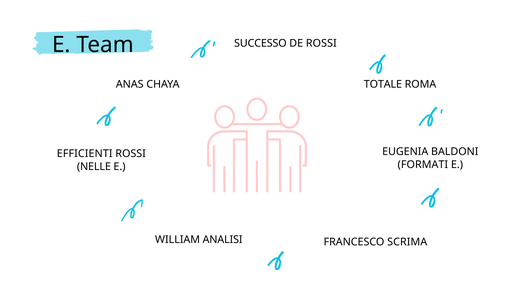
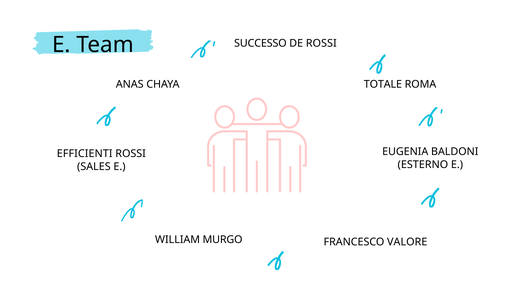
FORMATI: FORMATI -> ESTERNO
NELLE: NELLE -> SALES
ANALISI: ANALISI -> MURGO
SCRIMA: SCRIMA -> VALORE
